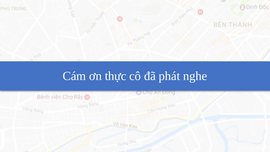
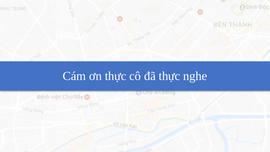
đã phát: phát -> thực
